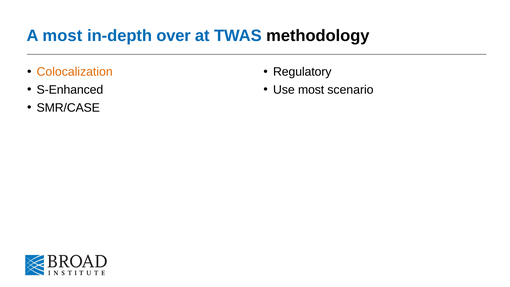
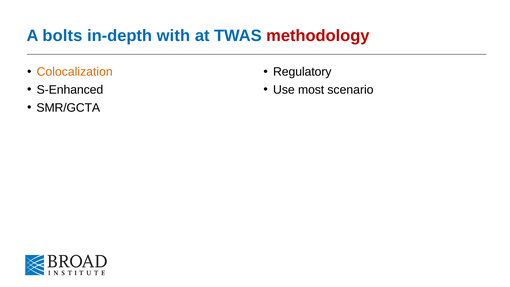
A most: most -> bolts
over: over -> with
methodology colour: black -> red
SMR/CASE: SMR/CASE -> SMR/GCTA
